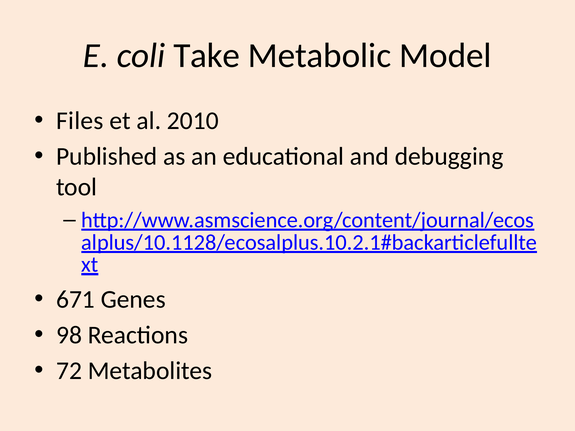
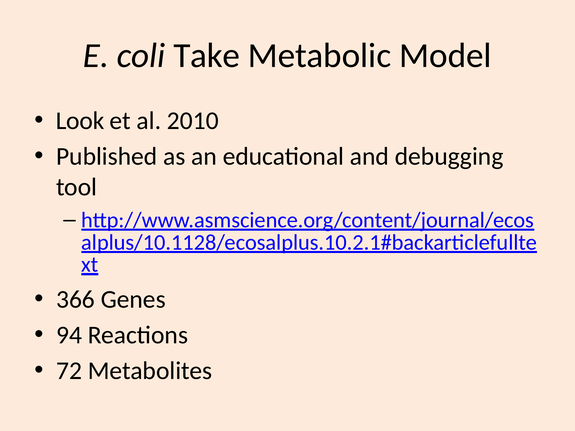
Files: Files -> Look
671: 671 -> 366
98: 98 -> 94
